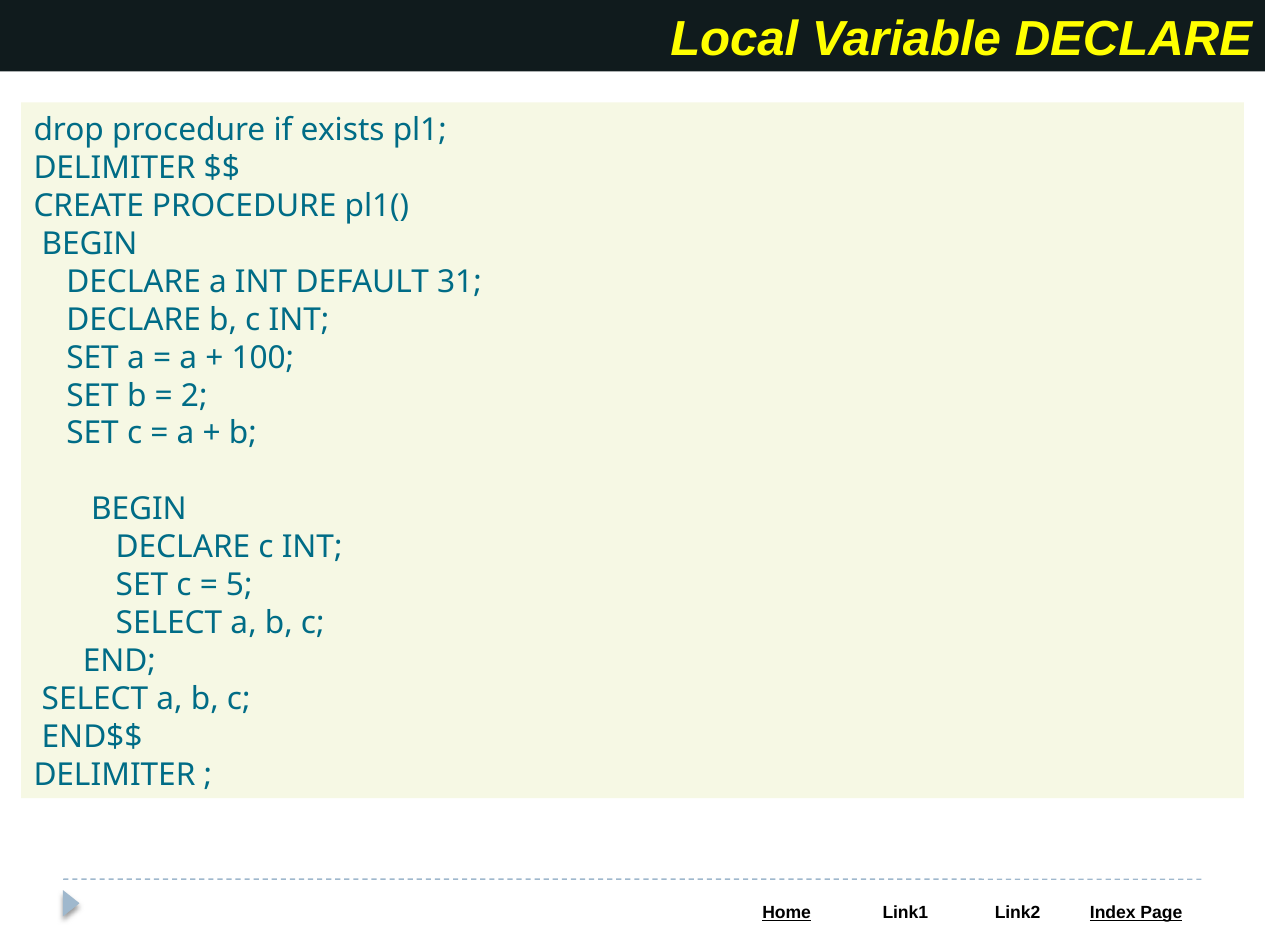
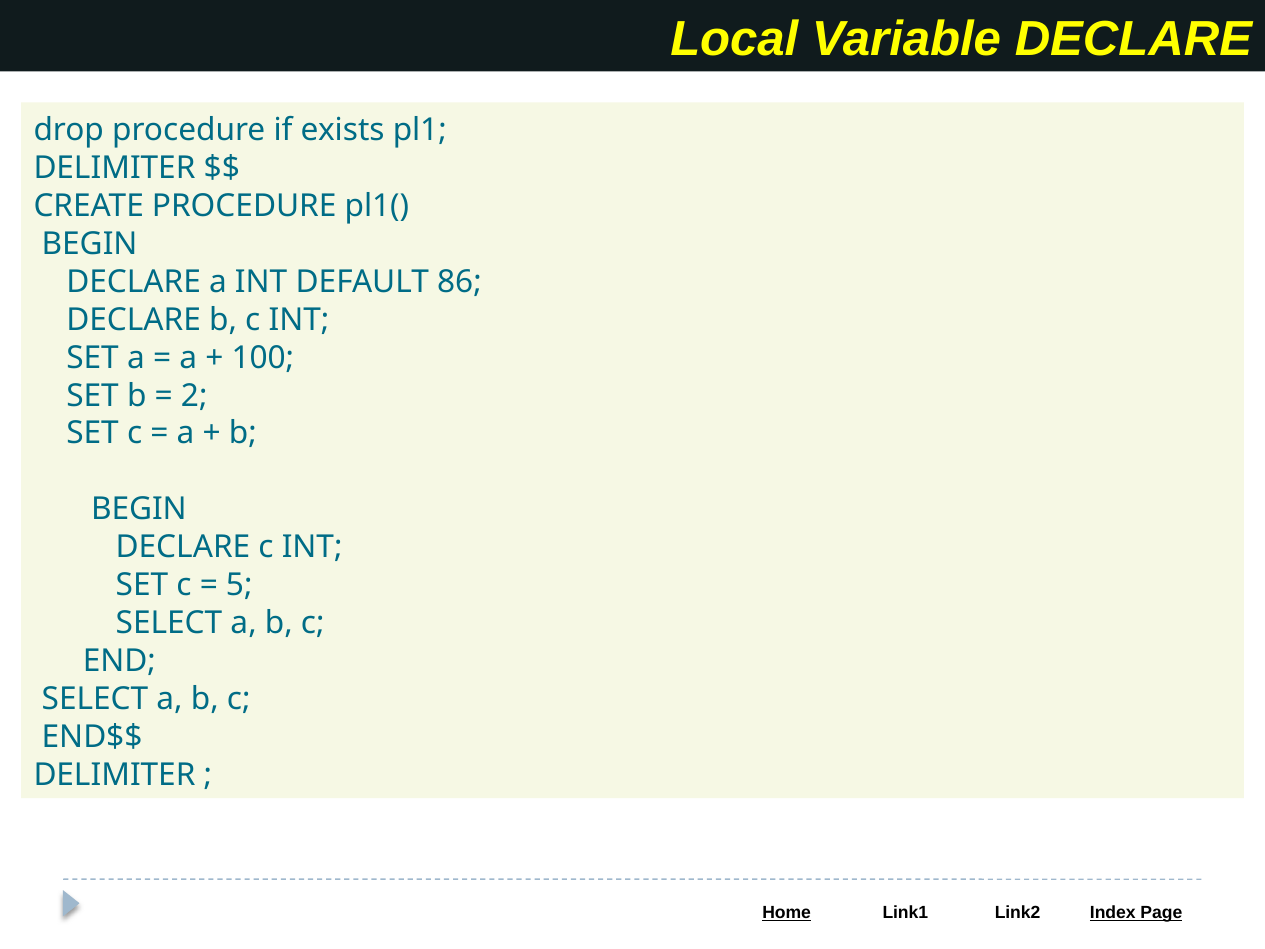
31: 31 -> 86
